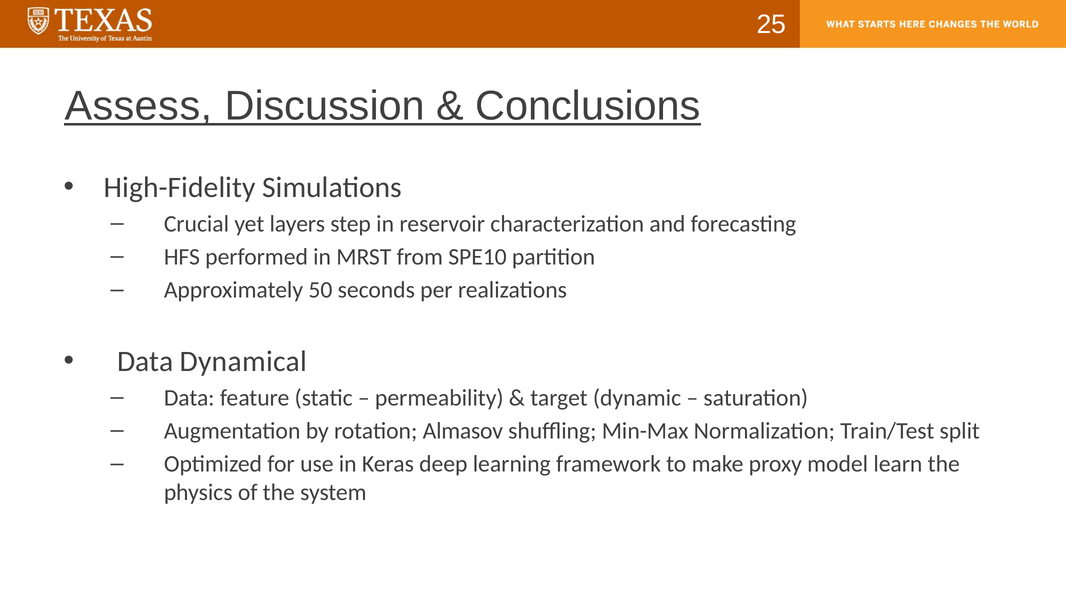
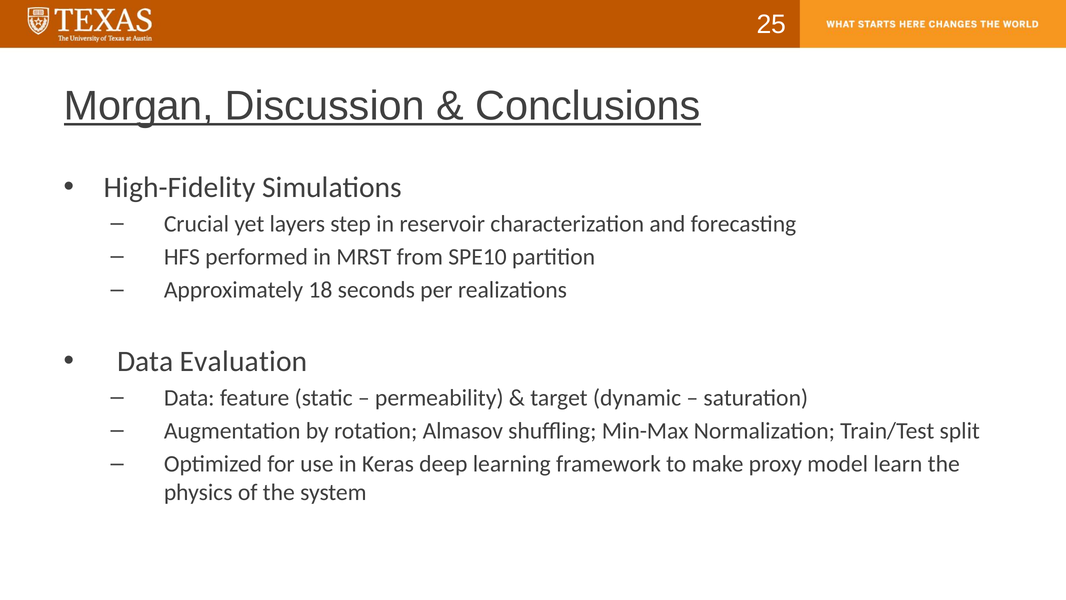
Assess: Assess -> Morgan
50: 50 -> 18
Dynamical: Dynamical -> Evaluation
